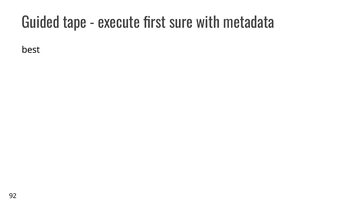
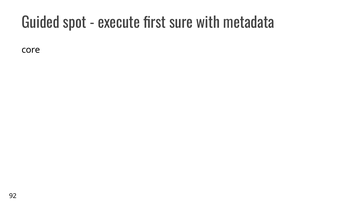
tape: tape -> spot
best: best -> core
